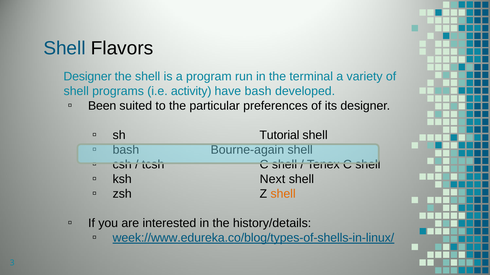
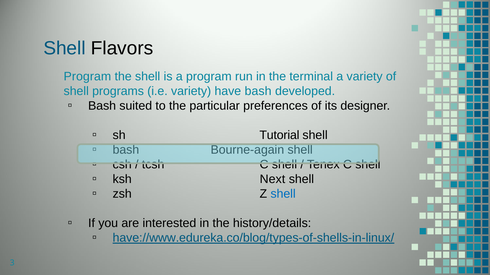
Designer at (88, 77): Designer -> Program
i.e activity: activity -> variety
Been at (102, 106): Been -> Bash
shell at (283, 194) colour: orange -> blue
week://www.edureka.co/blog/types-of-shells-in-linux/: week://www.edureka.co/blog/types-of-shells-in-linux/ -> have://www.edureka.co/blog/types-of-shells-in-linux/
